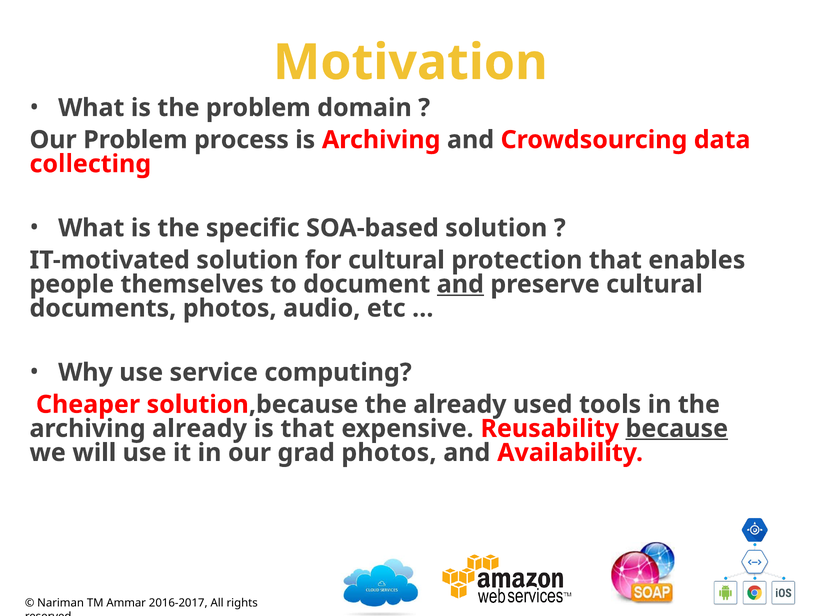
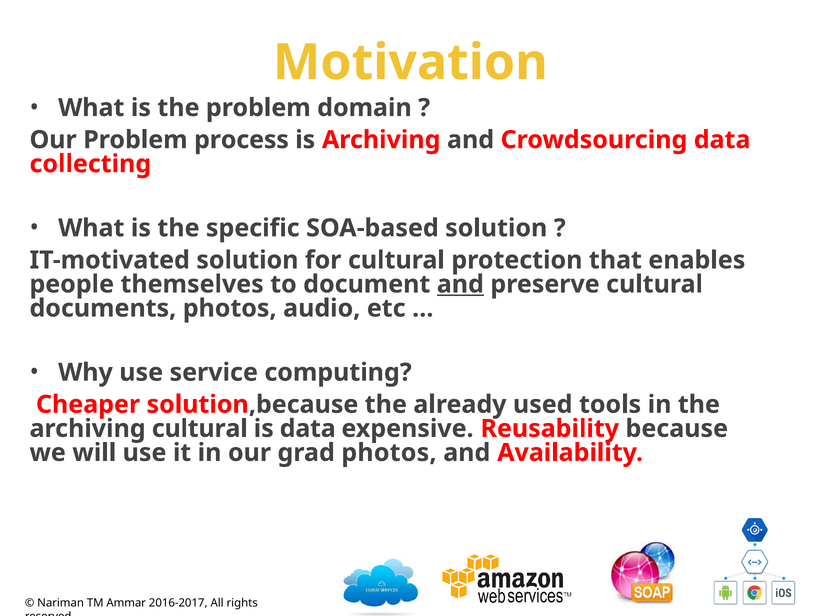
archiving already: already -> cultural
is that: that -> data
because underline: present -> none
